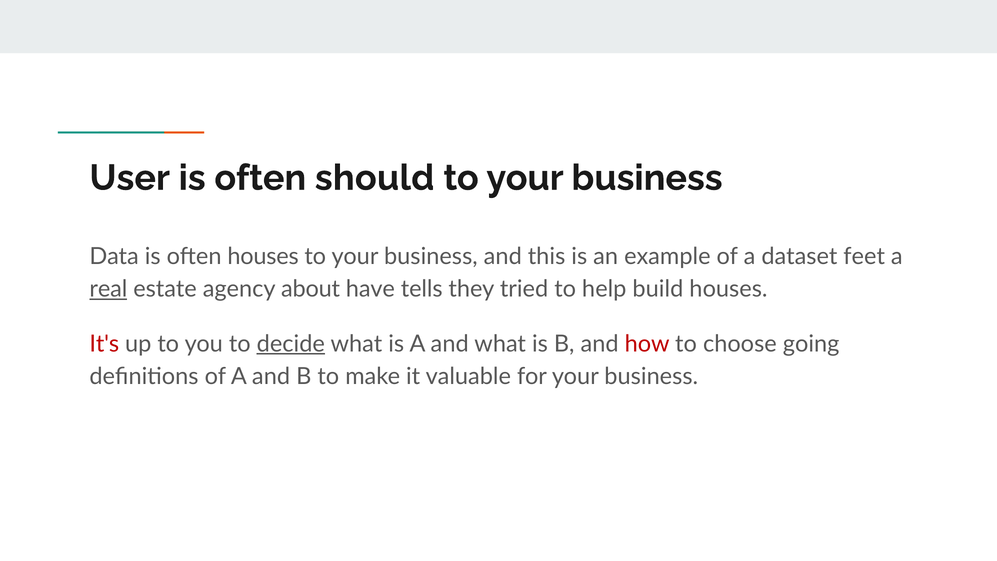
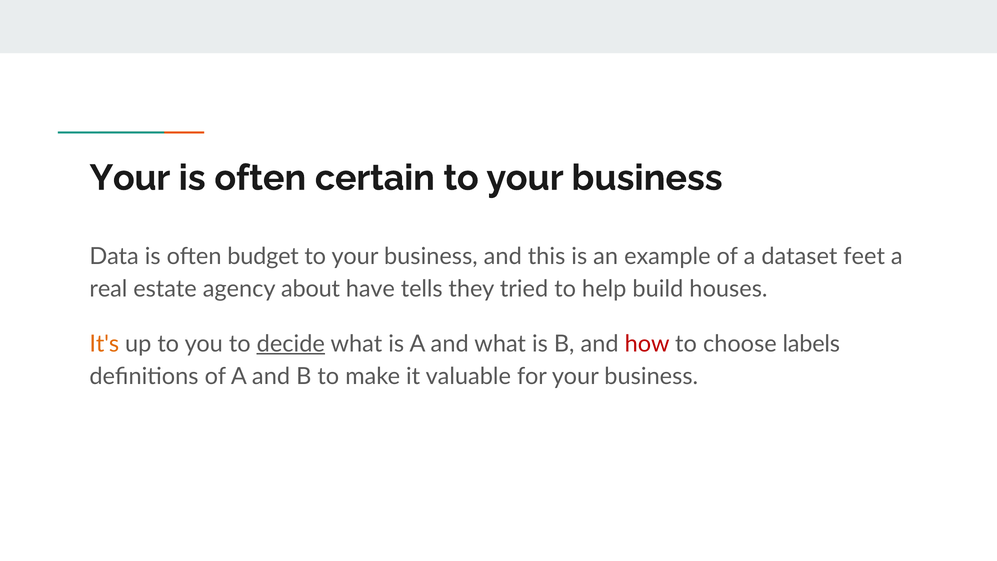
User at (130, 178): User -> Your
should: should -> certain
often houses: houses -> budget
real underline: present -> none
It's colour: red -> orange
going: going -> labels
